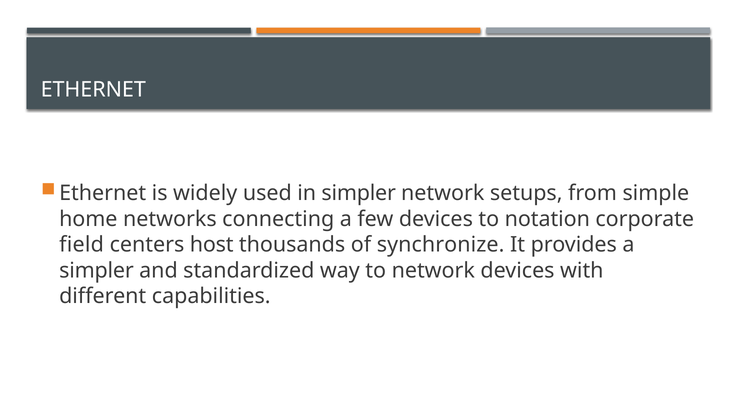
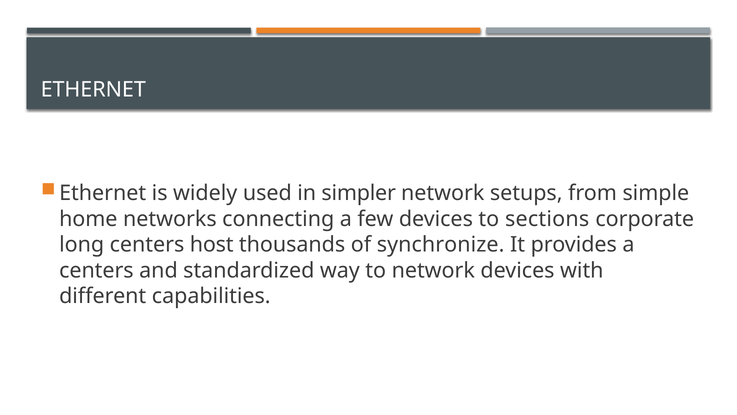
notation: notation -> sections
field: field -> long
simpler at (96, 270): simpler -> centers
